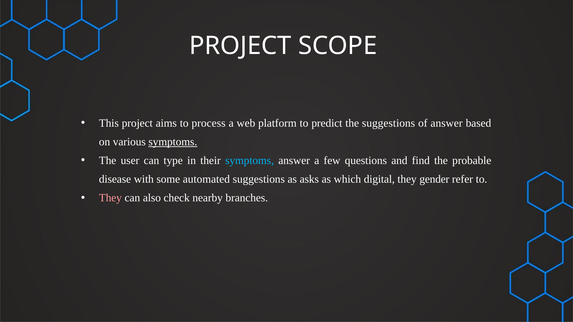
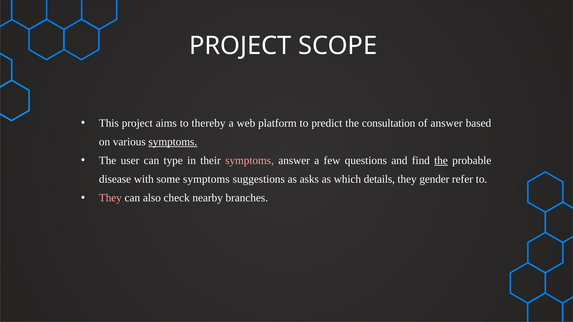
process: process -> thereby
the suggestions: suggestions -> consultation
symptoms at (250, 161) colour: light blue -> pink
the at (441, 161) underline: none -> present
some automated: automated -> symptoms
digital: digital -> details
